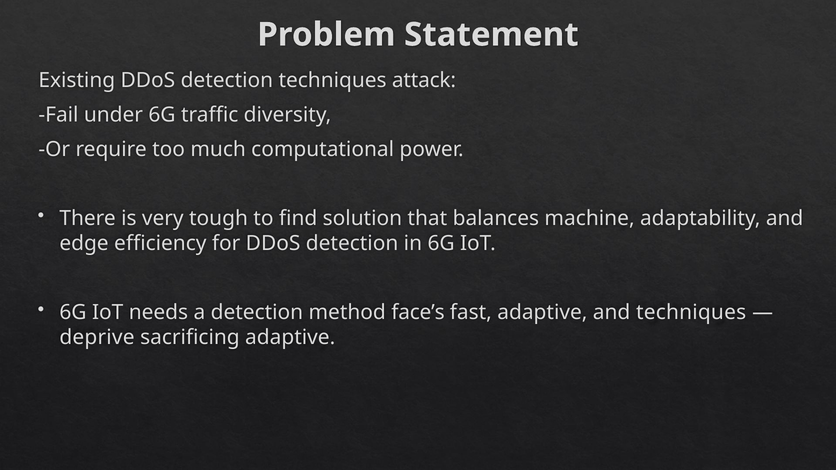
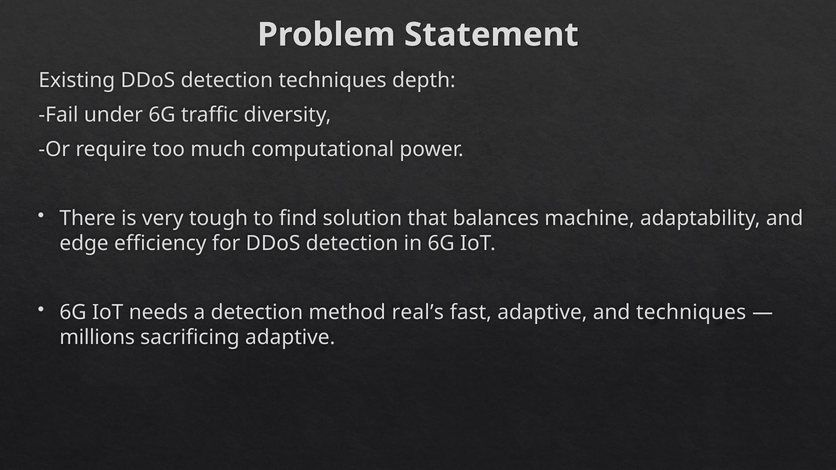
attack: attack -> depth
face’s: face’s -> real’s
deprive: deprive -> millions
